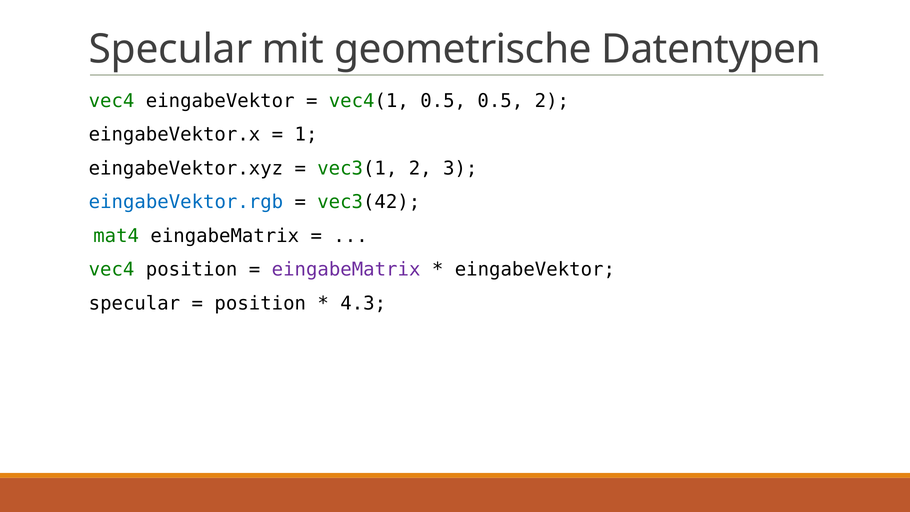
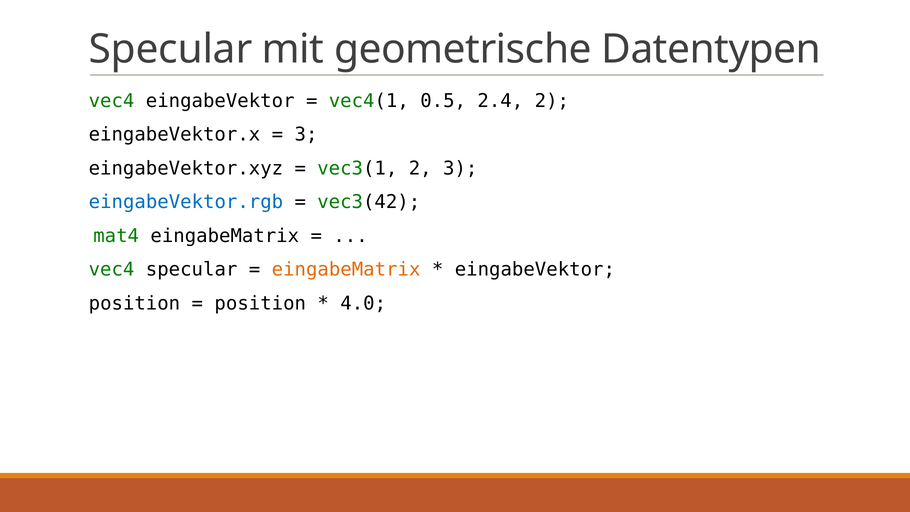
0.5 0.5: 0.5 -> 2.4
1 at (306, 135): 1 -> 3
vec4 position: position -> specular
eingabeMatrix at (346, 270) colour: purple -> orange
specular at (134, 303): specular -> position
4.3: 4.3 -> 4.0
